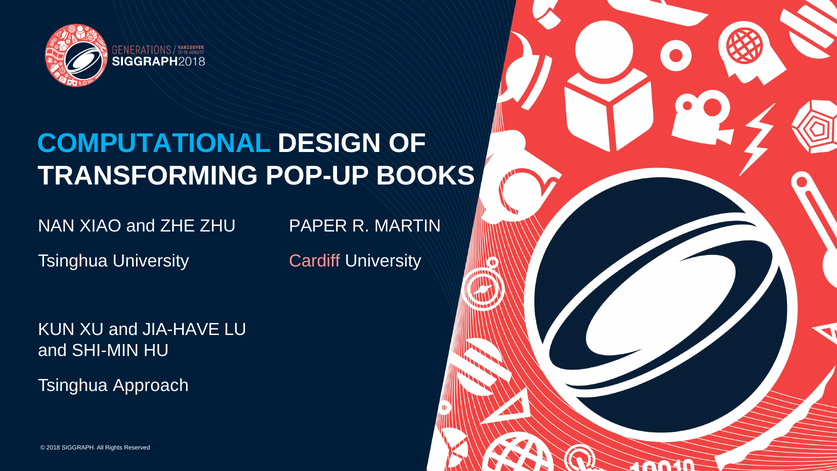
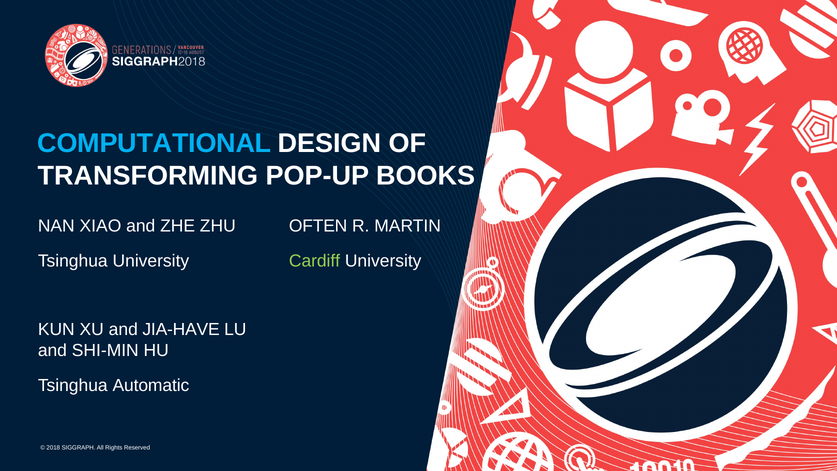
PAPER: PAPER -> OFTEN
Cardiff colour: pink -> light green
Approach: Approach -> Automatic
